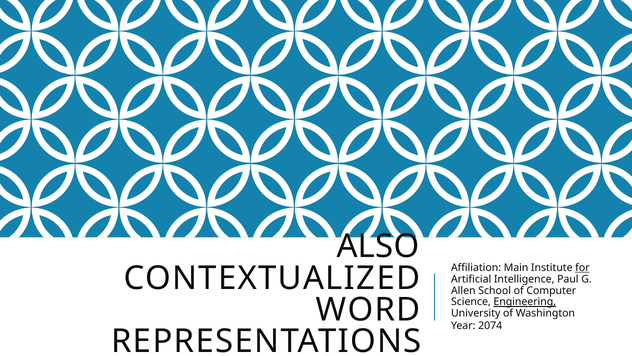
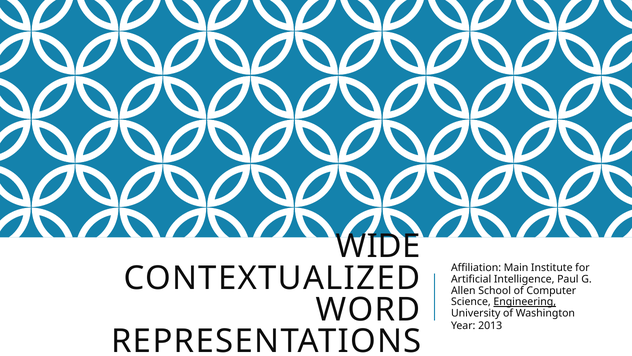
ALSO: ALSO -> WIDE
for underline: present -> none
2074: 2074 -> 2013
